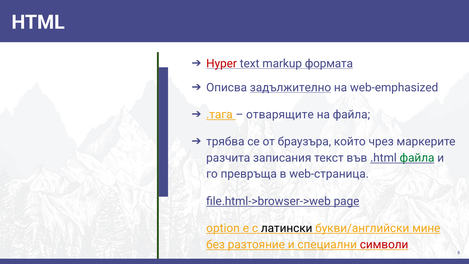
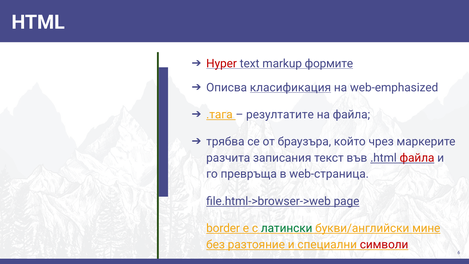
формата: формата -> формите
задължително: задължително -> класификация
отварящите: отварящите -> резултатите
файла at (417, 158) colour: green -> red
option: option -> border
латински colour: black -> green
